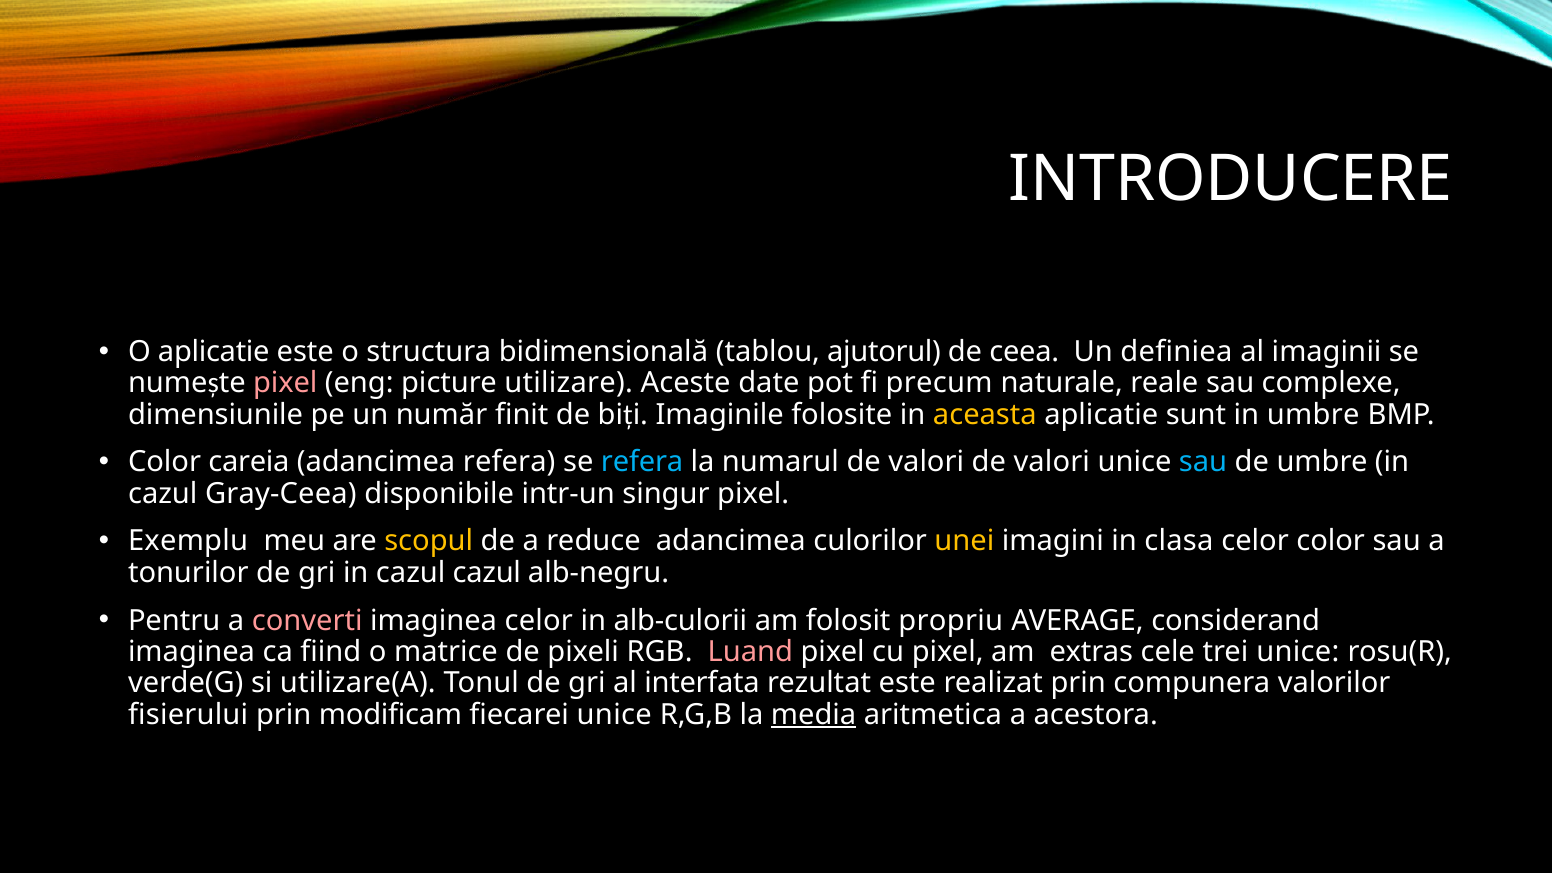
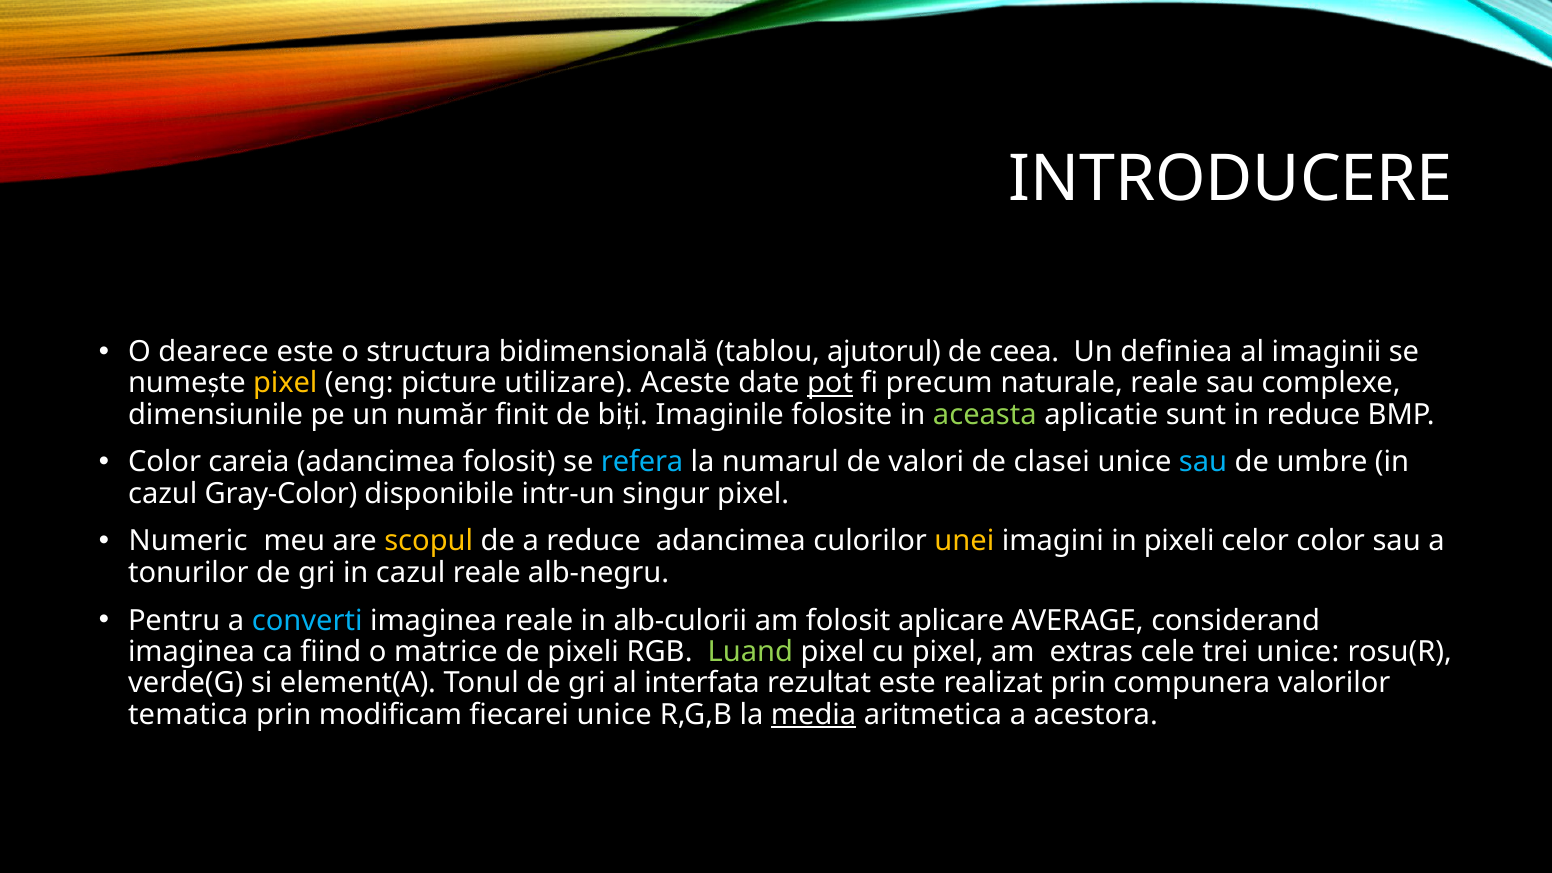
O aplicatie: aplicatie -> dearece
pixel at (285, 383) colour: pink -> yellow
pot underline: none -> present
aceasta colour: yellow -> light green
in umbre: umbre -> reduce
adancimea refera: refera -> folosit
valori de valori: valori -> clasei
Gray-Ceea: Gray-Ceea -> Gray-Color
Exemplu: Exemplu -> Numeric
in clasa: clasa -> pixeli
cazul cazul: cazul -> reale
converti colour: pink -> light blue
imaginea celor: celor -> reale
propriu: propriu -> aplicare
Luand colour: pink -> light green
utilizare(A: utilizare(A -> element(A
fisierului: fisierului -> tematica
